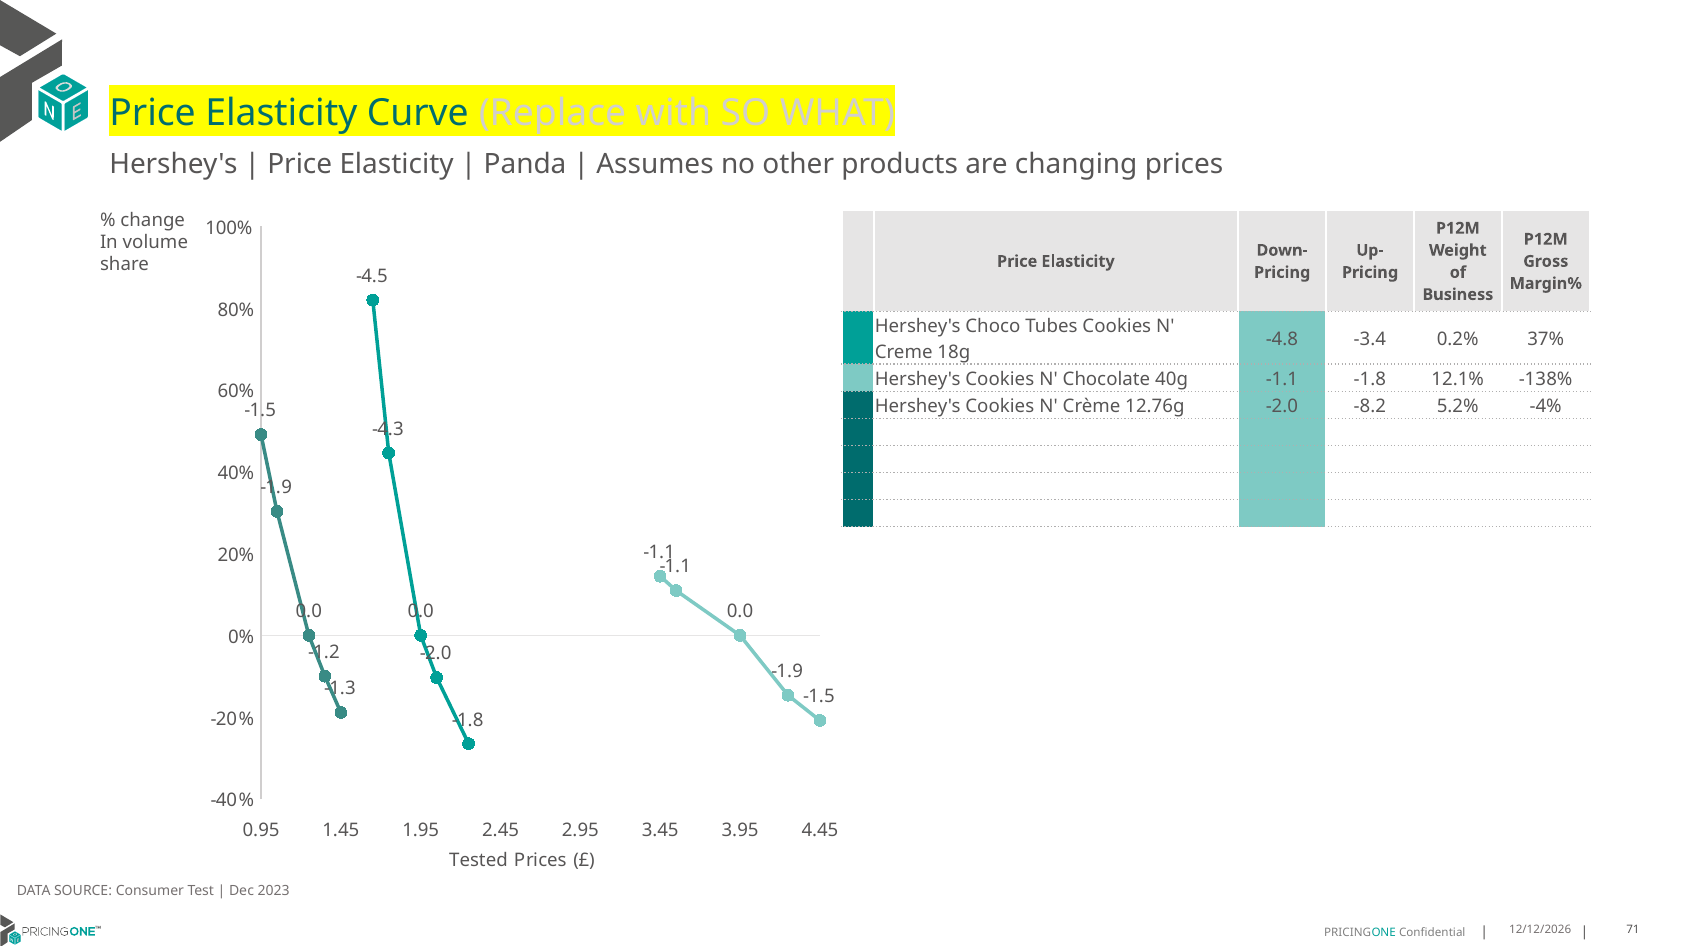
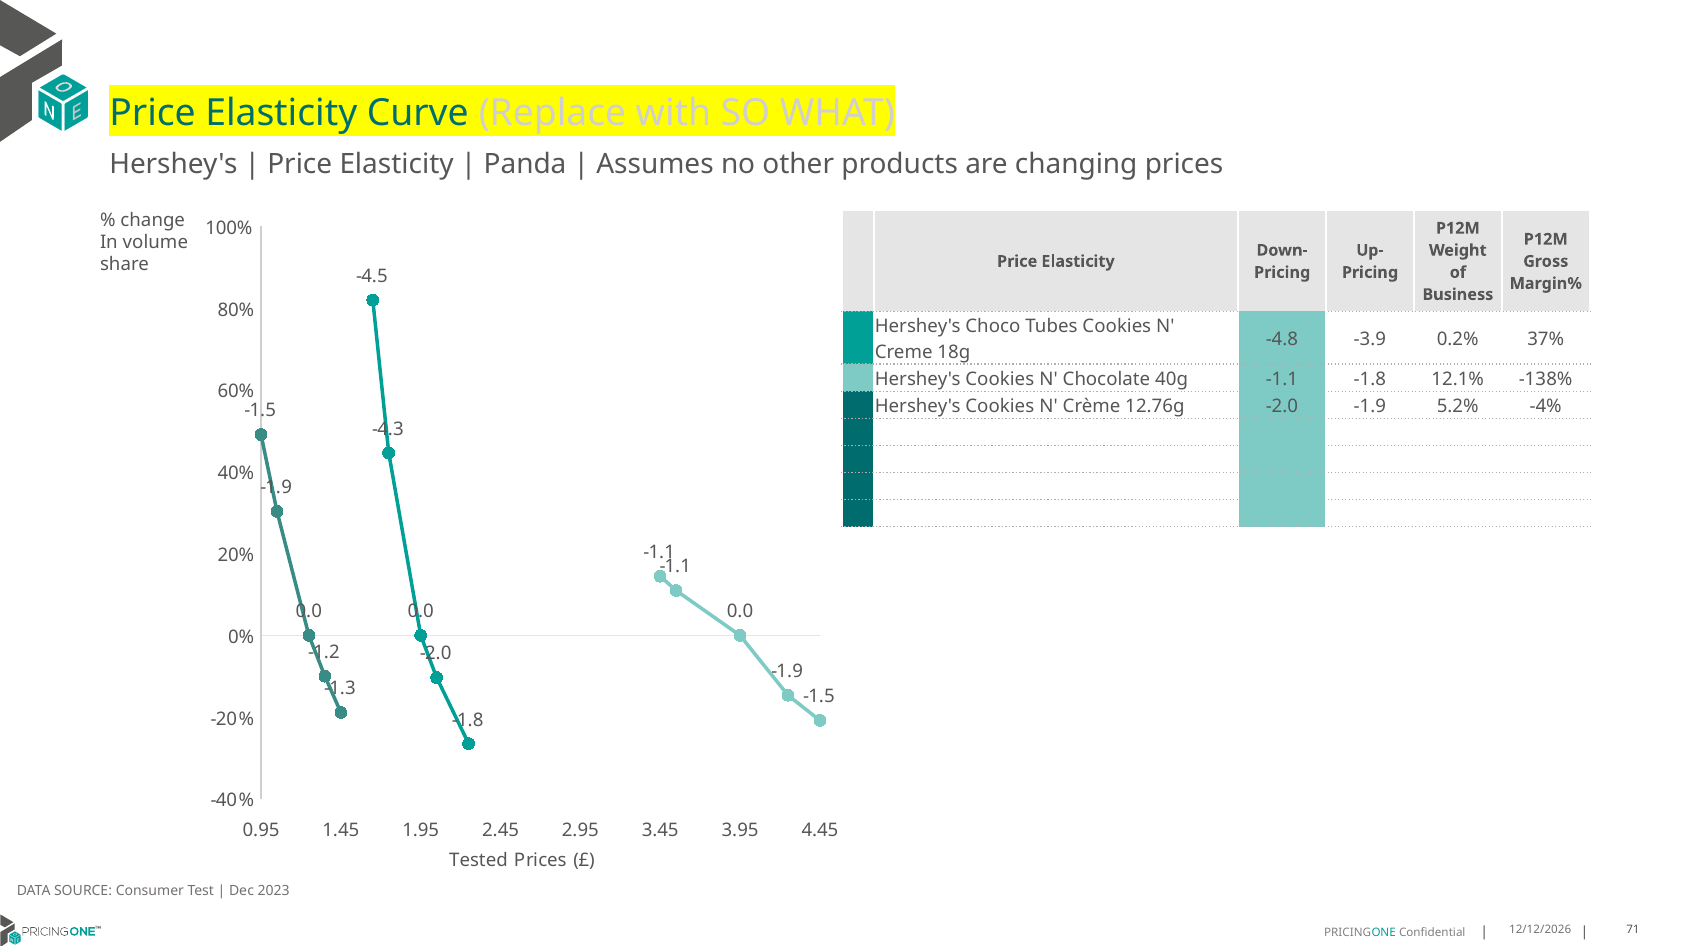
-3.4: -3.4 -> -3.9
-2.0 -8.2: -8.2 -> -1.9
